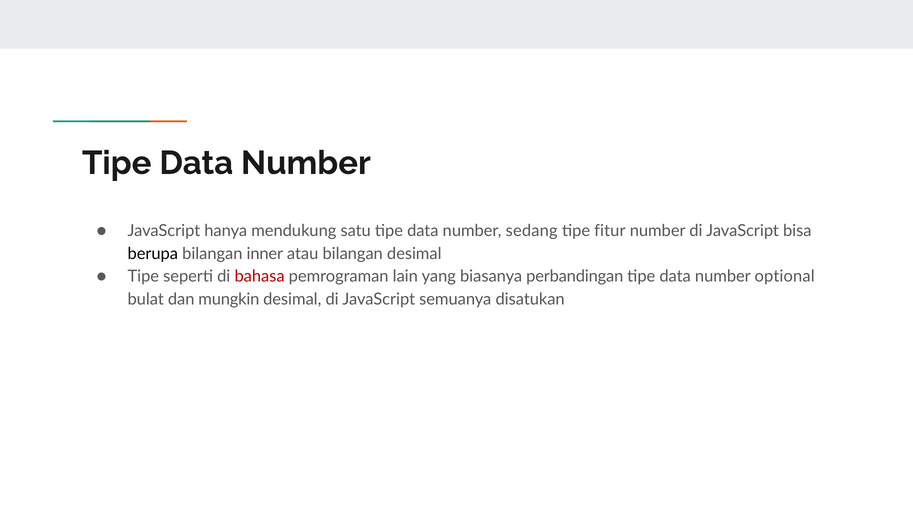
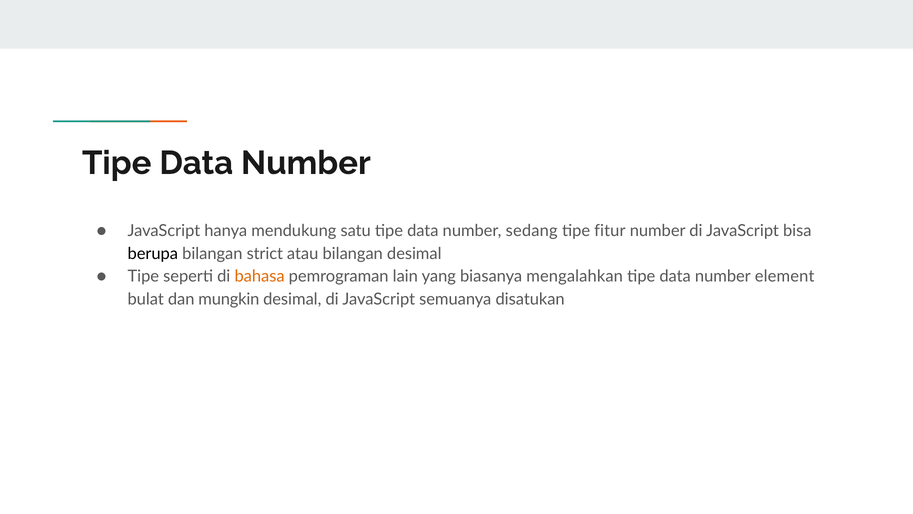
inner: inner -> strict
bahasa colour: red -> orange
perbandingan: perbandingan -> mengalahkan
optional: optional -> element
